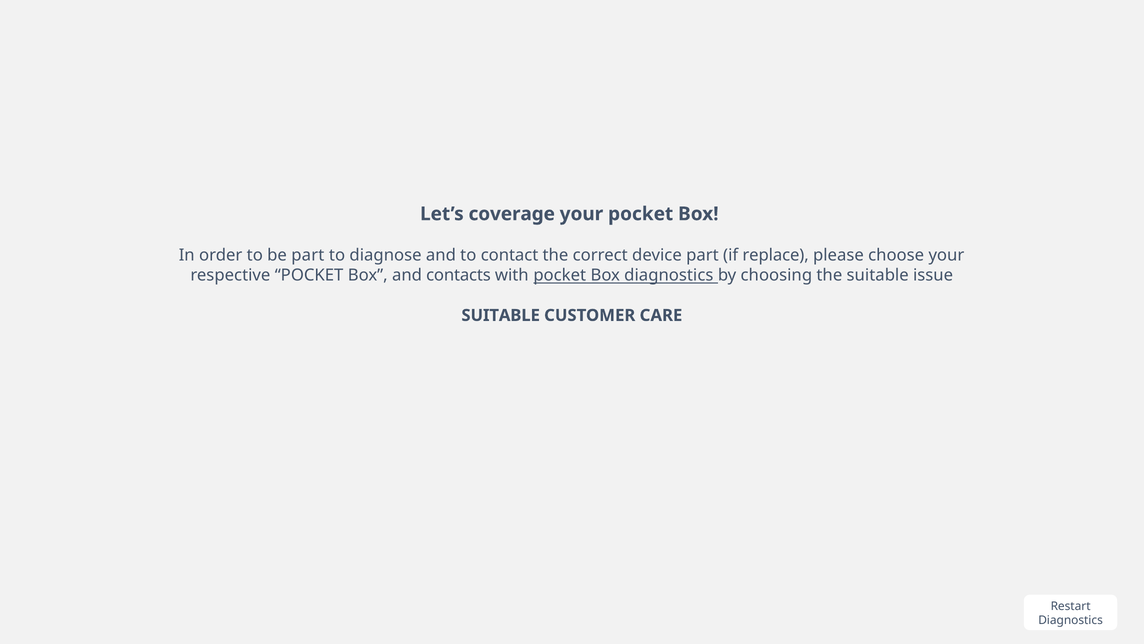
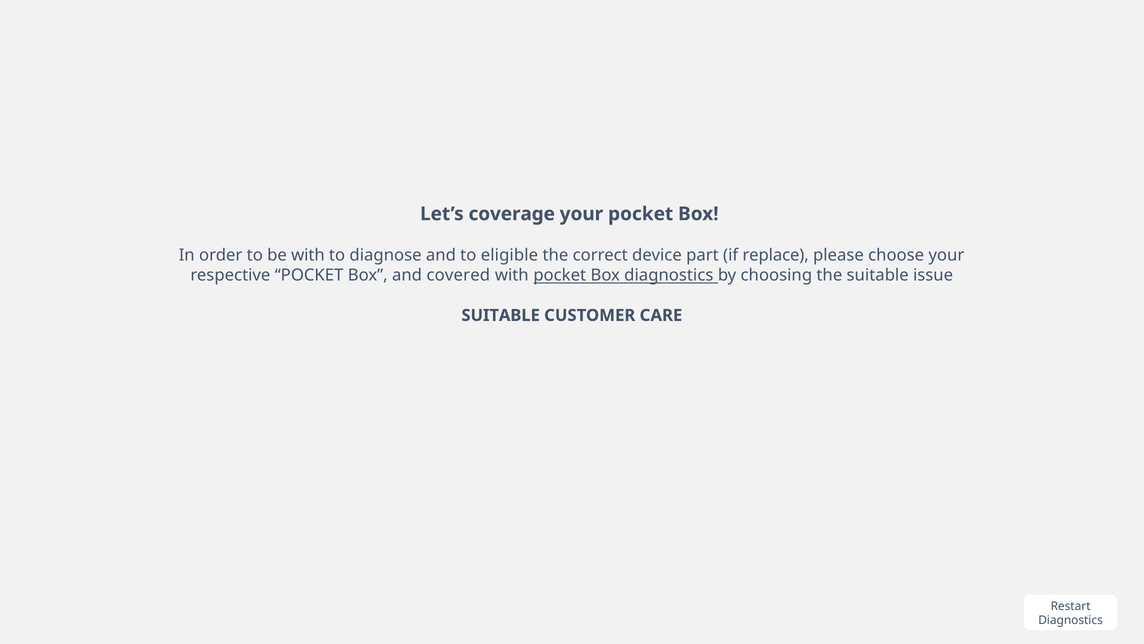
be part: part -> with
contact: contact -> eligible
contacts: contacts -> covered
